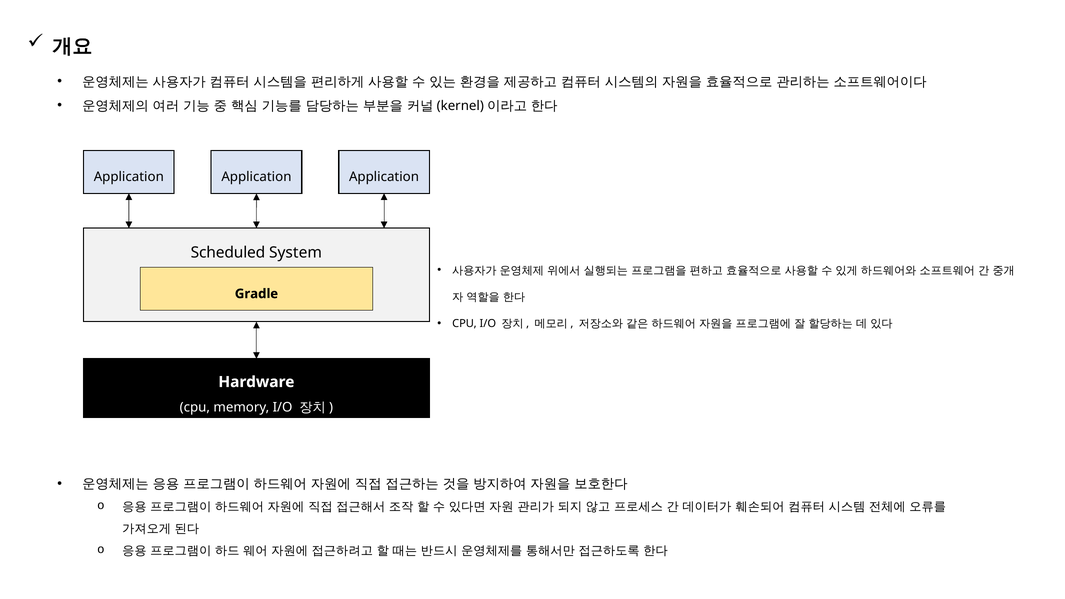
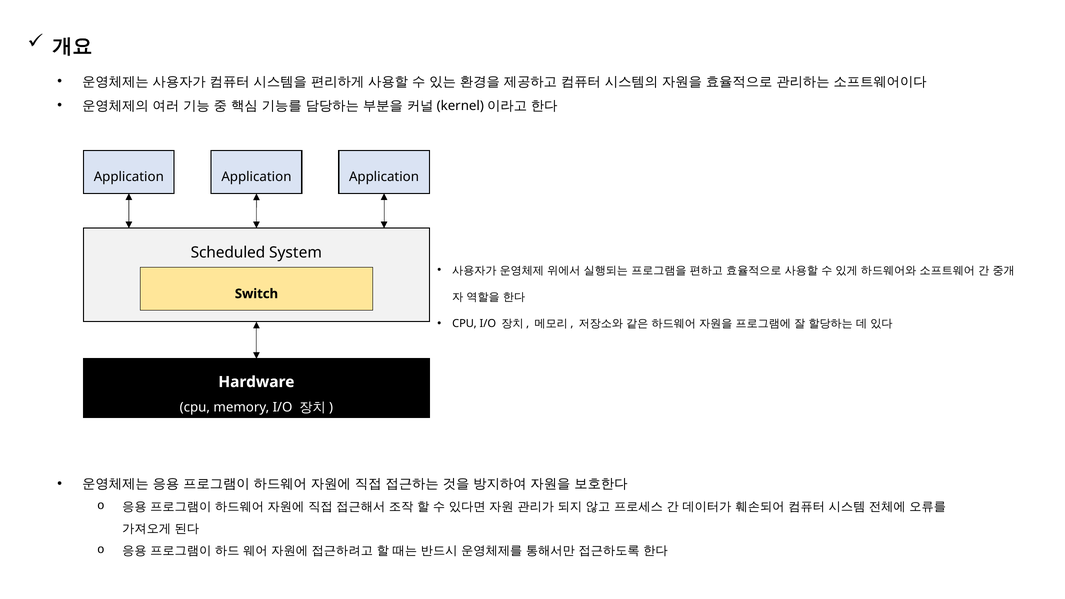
Gradle: Gradle -> Switch
